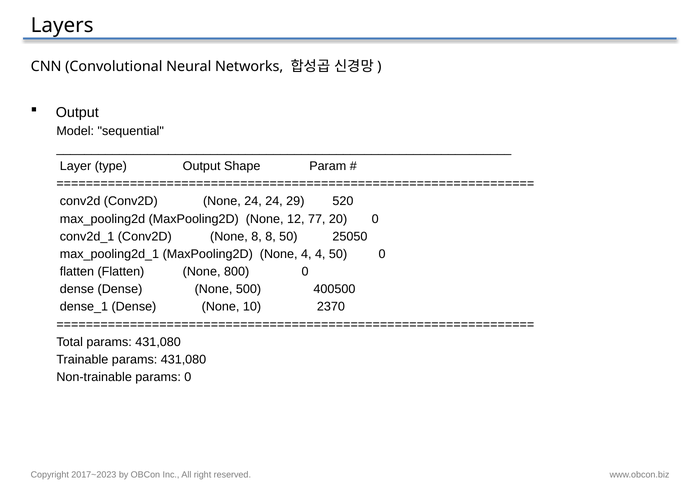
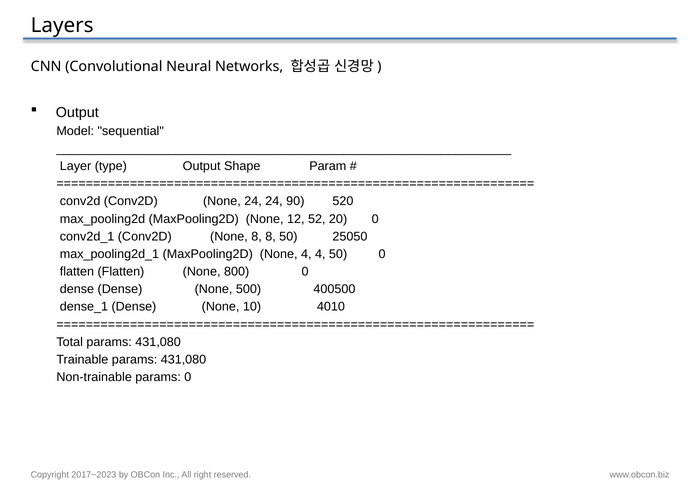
29: 29 -> 90
77: 77 -> 52
2370: 2370 -> 4010
